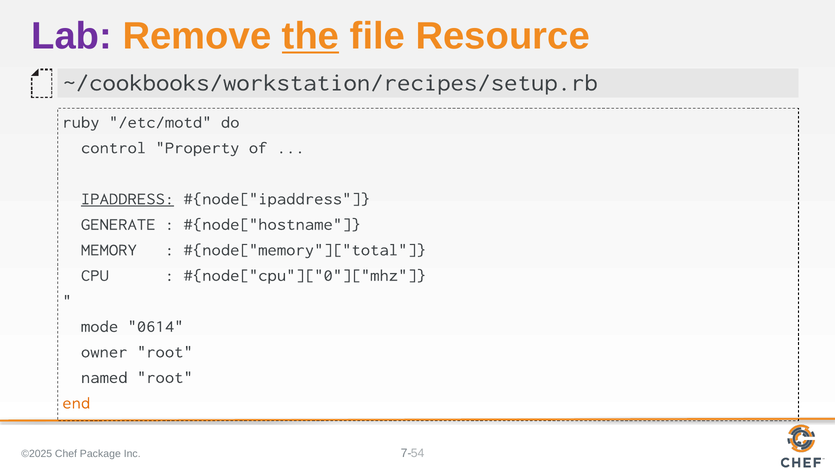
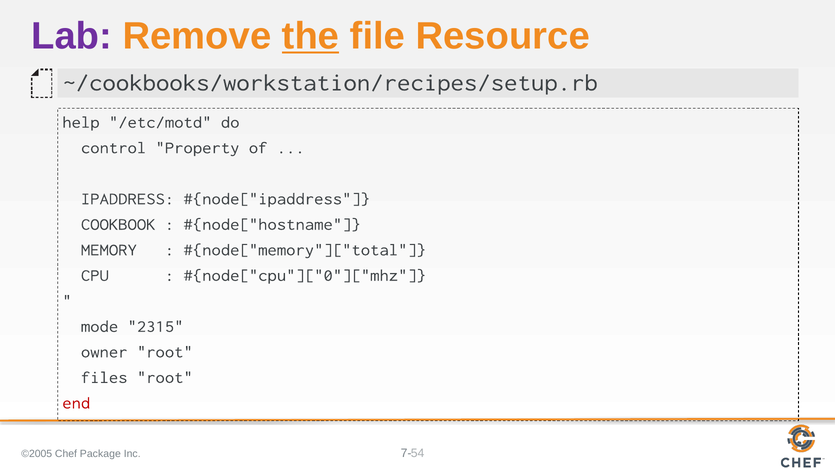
ruby: ruby -> help
IPADDRESS underline: present -> none
GENERATE: GENERATE -> COOKBOOK
0614: 0614 -> 2315
named: named -> files
end colour: orange -> red
©2025: ©2025 -> ©2005
